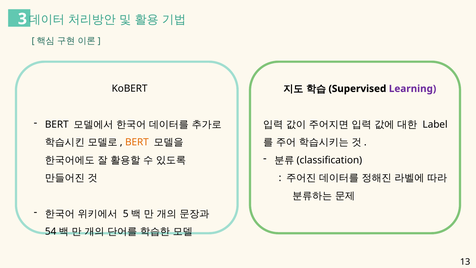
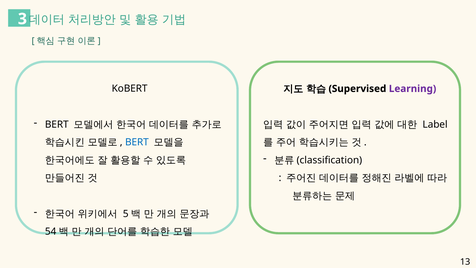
BERT at (137, 142) colour: orange -> blue
